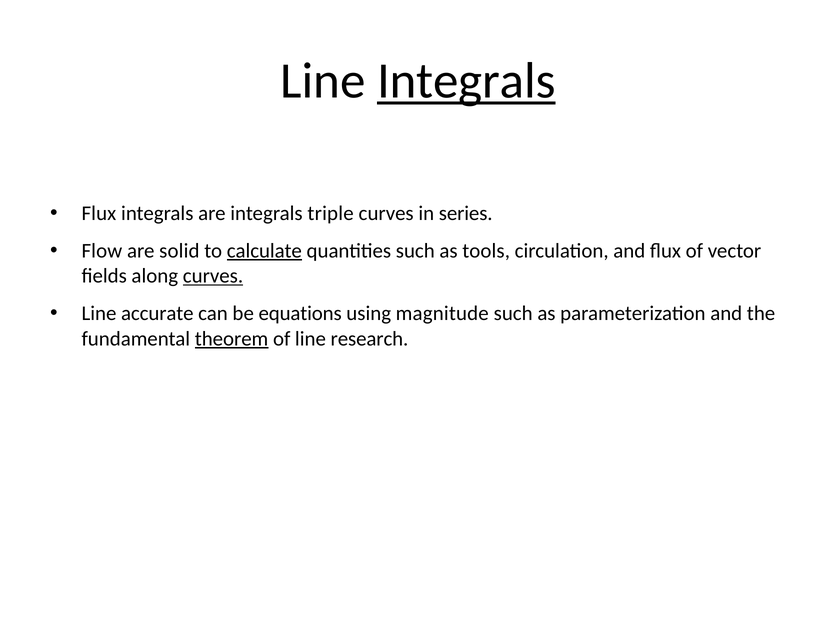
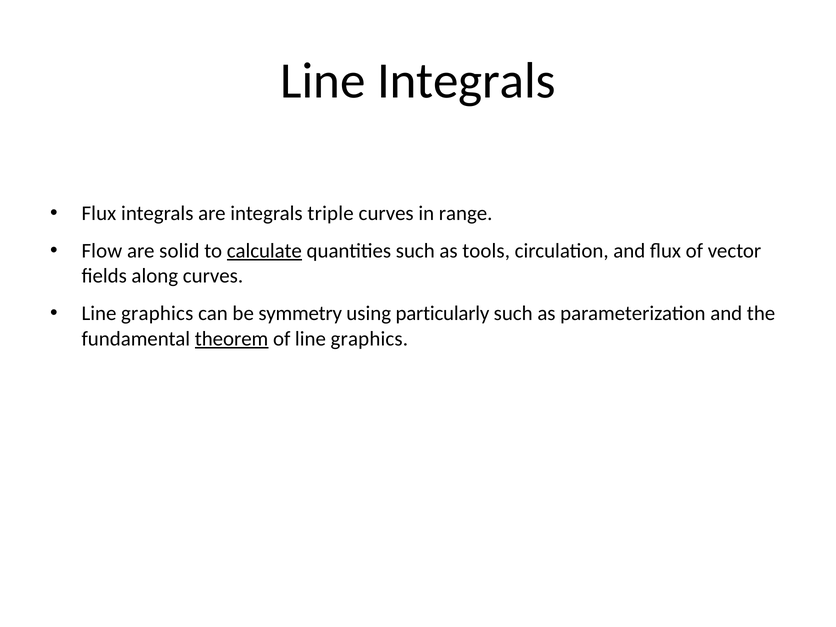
Integrals at (466, 81) underline: present -> none
series: series -> range
curves at (213, 276) underline: present -> none
accurate at (157, 314): accurate -> graphics
equations: equations -> symmetry
magnitude: magnitude -> particularly
of line research: research -> graphics
